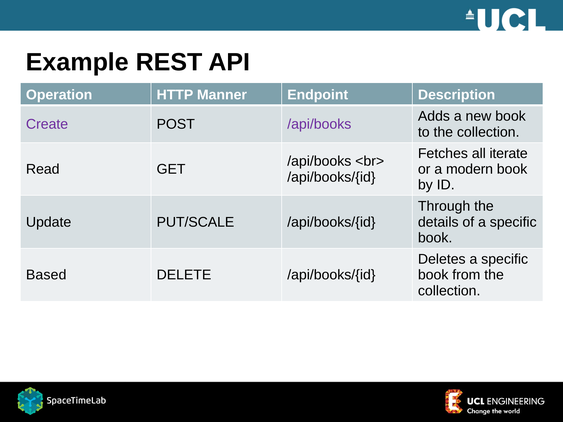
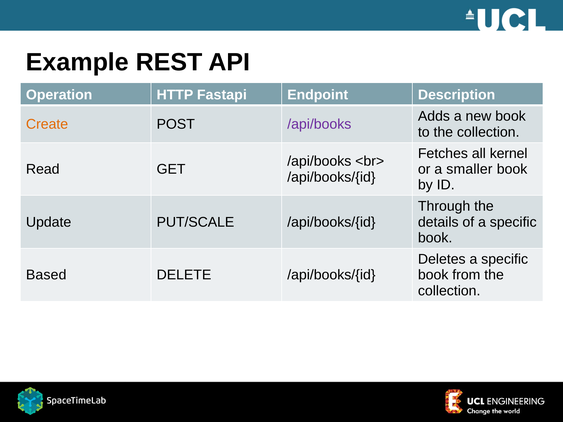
Manner: Manner -> Fastapi
Create colour: purple -> orange
iterate: iterate -> kernel
modern: modern -> smaller
